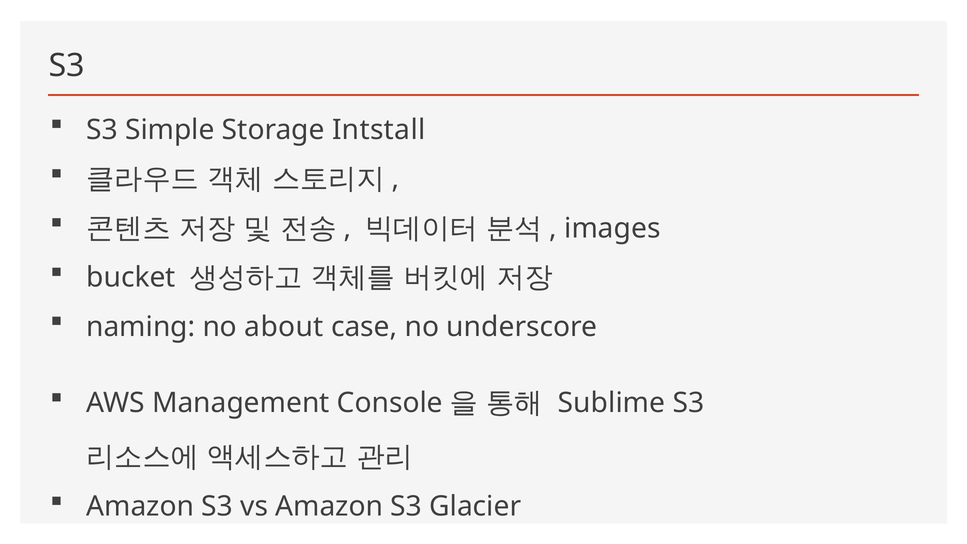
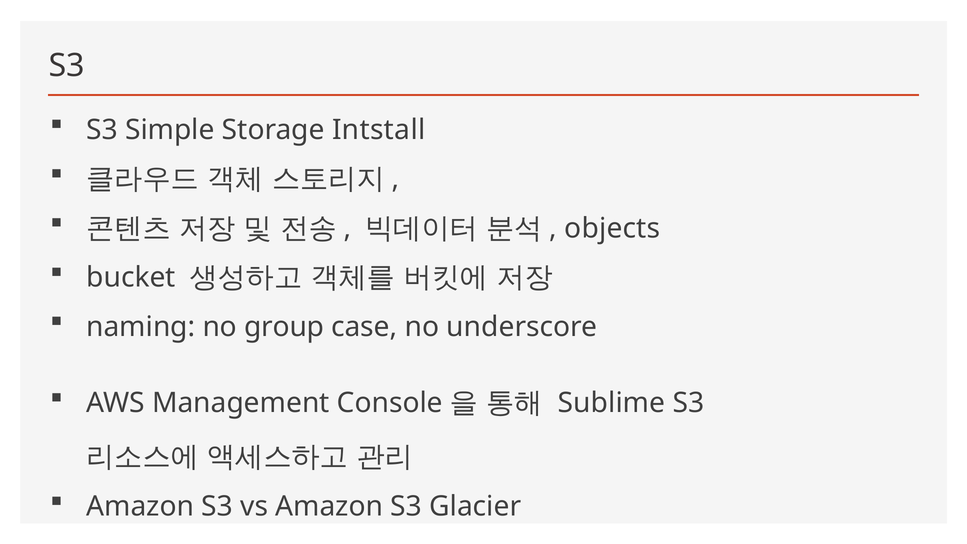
images: images -> objects
about: about -> group
